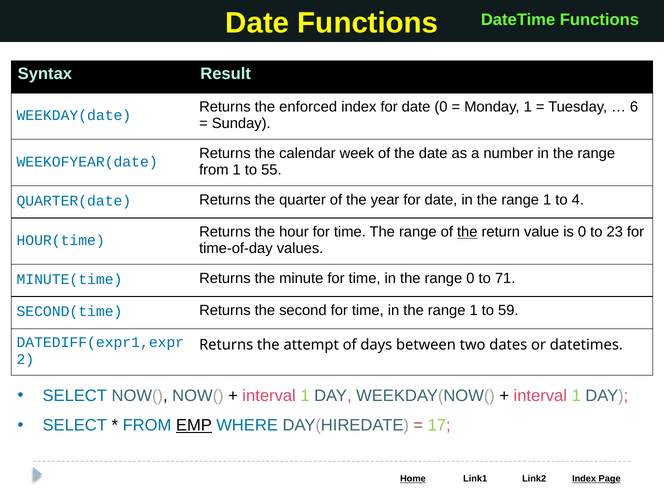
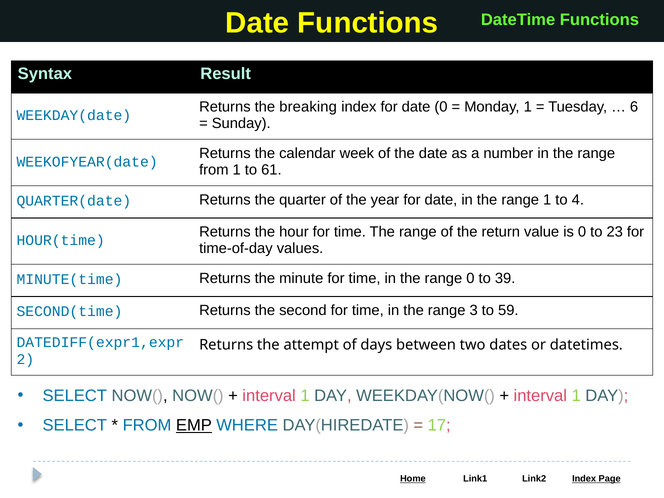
enforced: enforced -> breaking
55: 55 -> 61
the at (467, 232) underline: present -> none
71: 71 -> 39
1 at (474, 310): 1 -> 3
